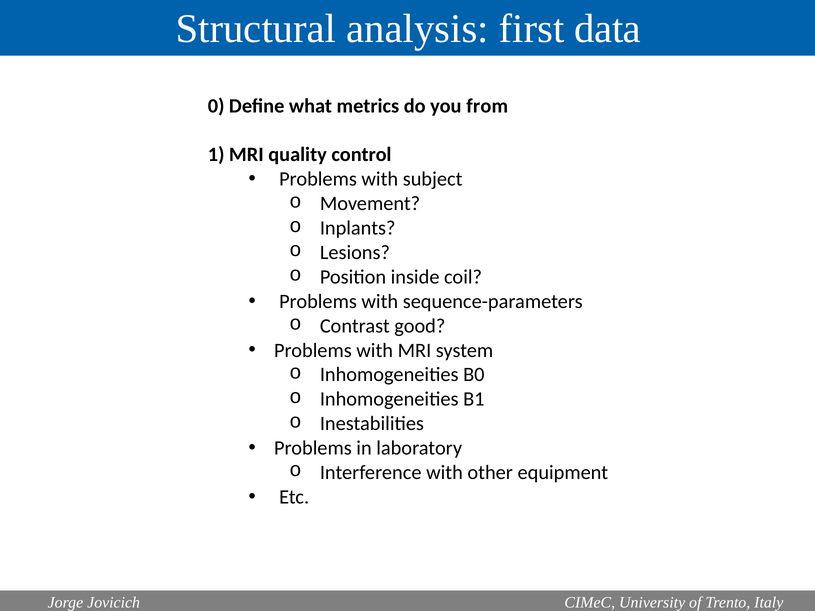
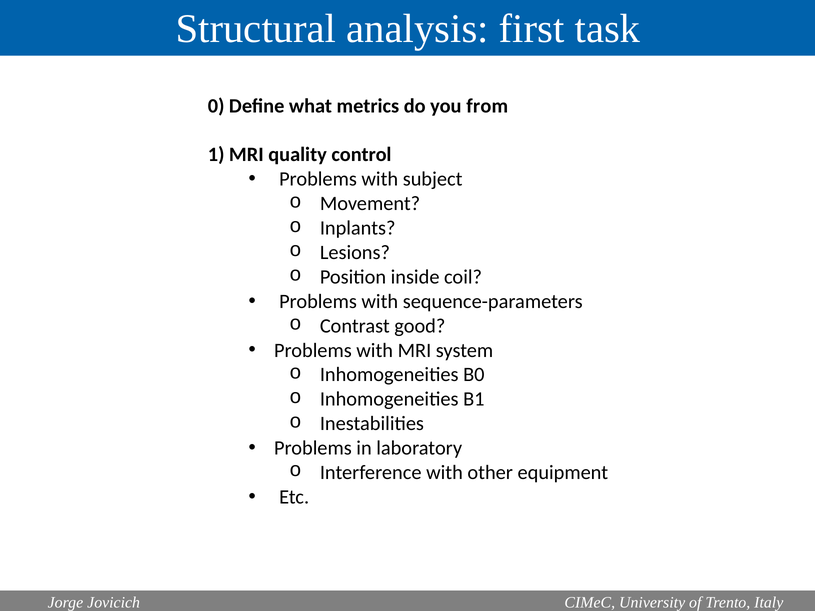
data: data -> task
